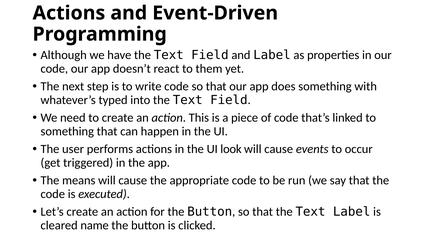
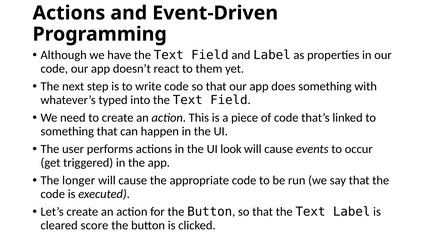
means: means -> longer
name: name -> score
